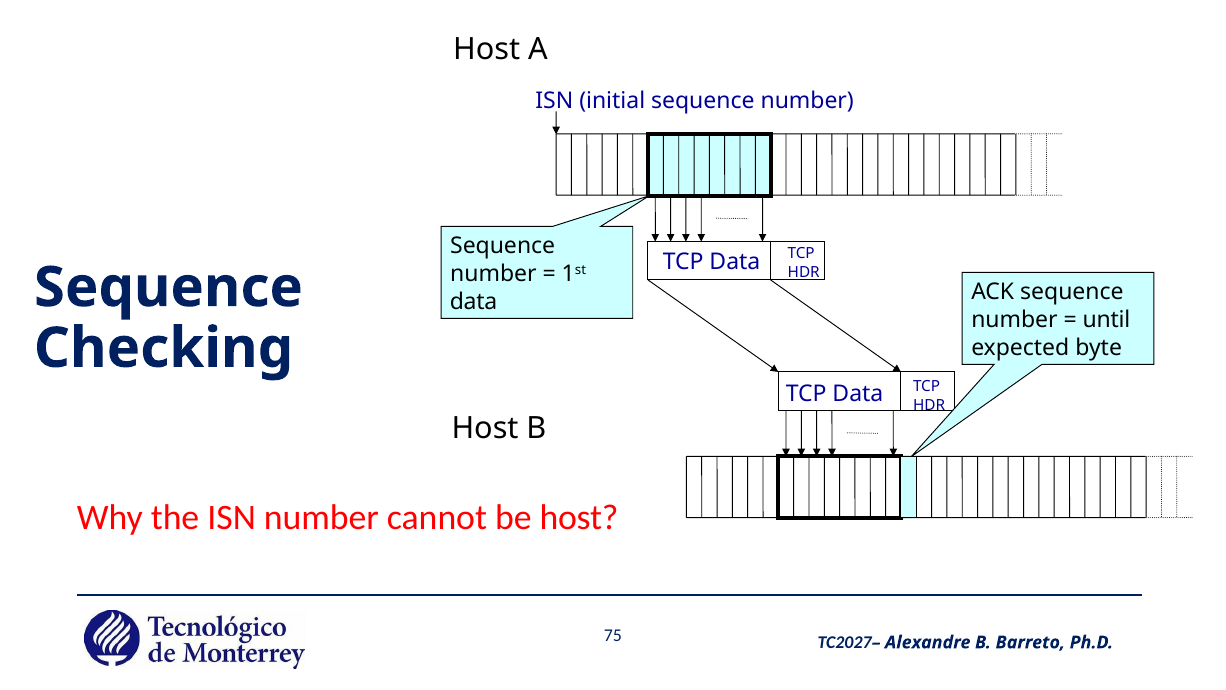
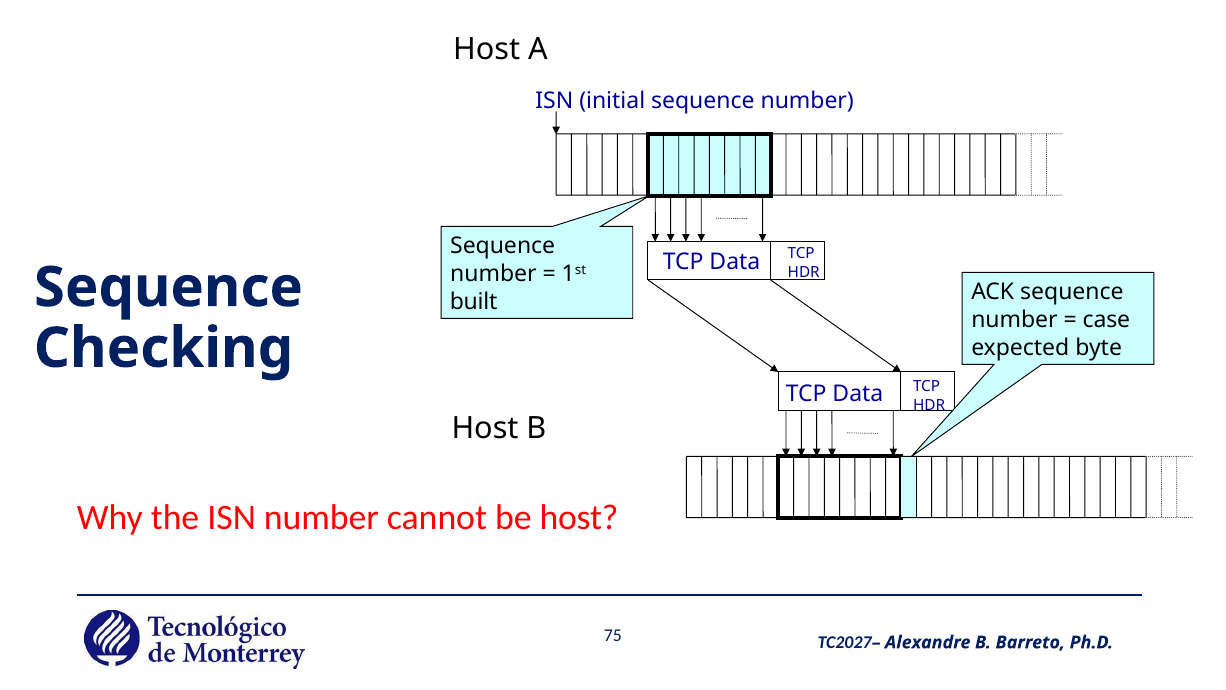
data at (474, 301): data -> built
until: until -> case
